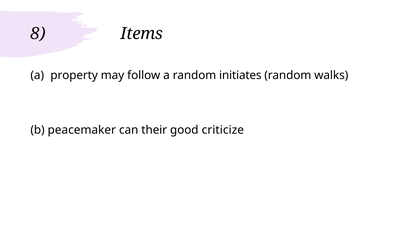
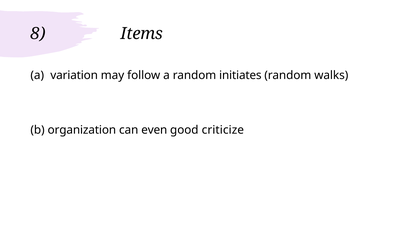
property: property -> variation
peacemaker: peacemaker -> organization
their: their -> even
